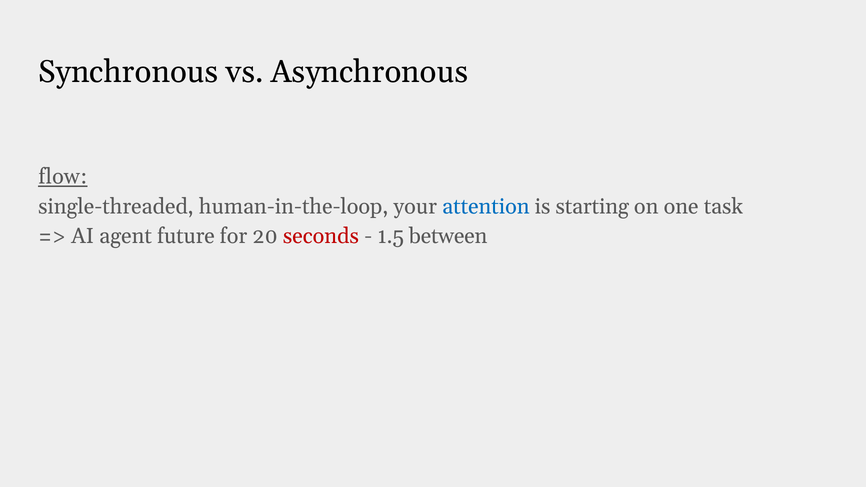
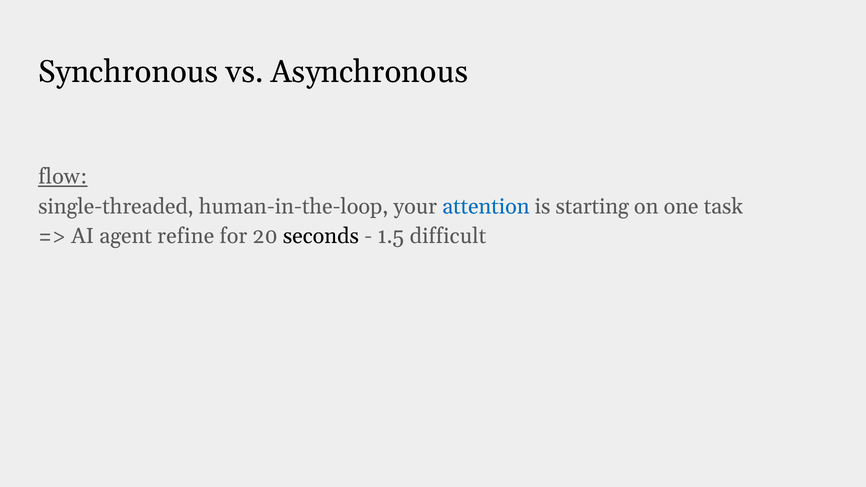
future: future -> refine
seconds colour: red -> black
between: between -> difficult
